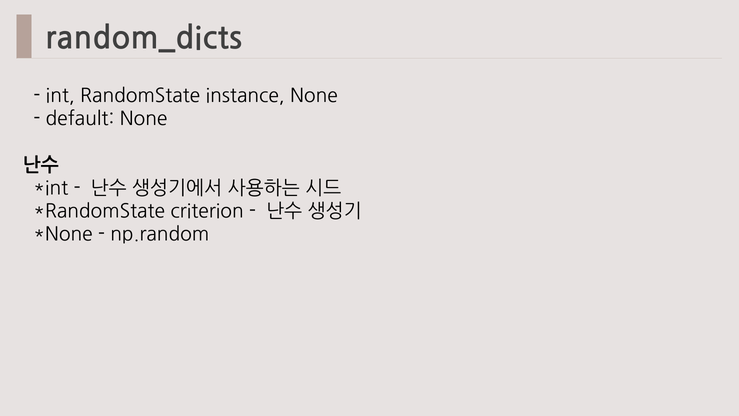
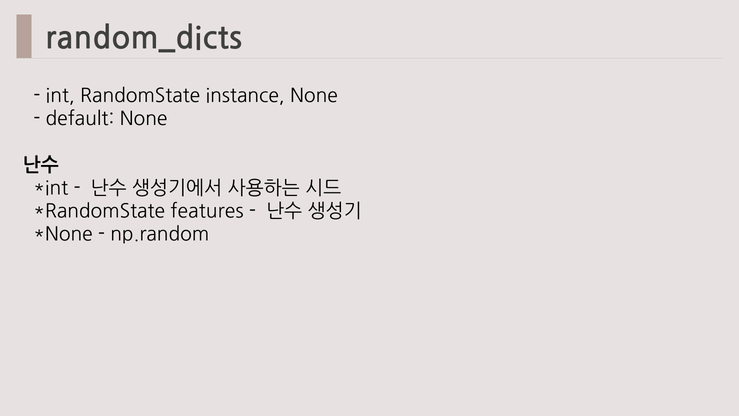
criterion: criterion -> features
